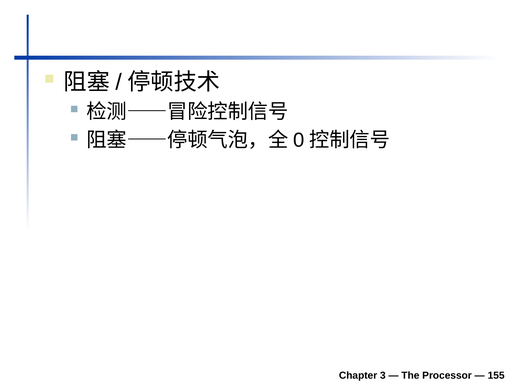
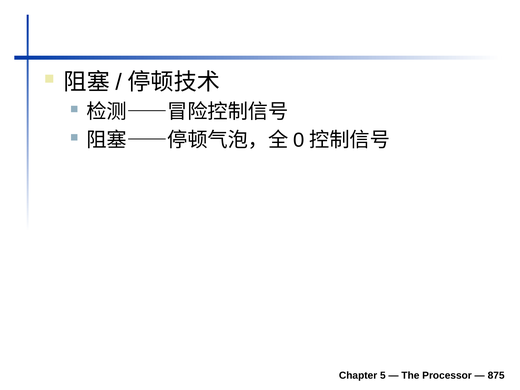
3: 3 -> 5
155: 155 -> 875
